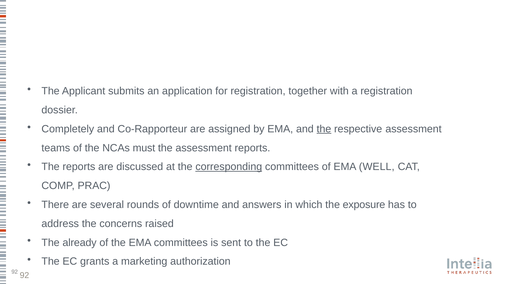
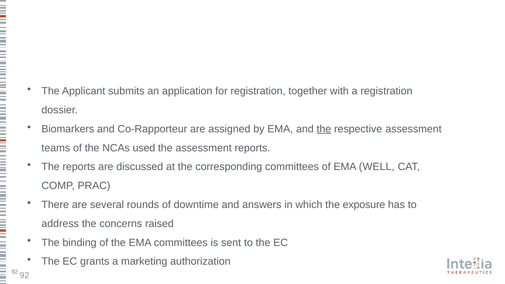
Completely: Completely -> Biomarkers
must: must -> used
corresponding underline: present -> none
already: already -> binding
